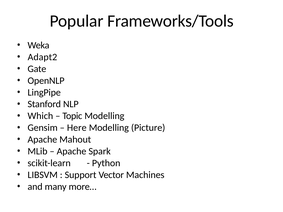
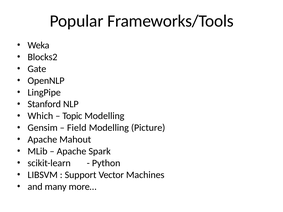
Adapt2: Adapt2 -> Blocks2
Here: Here -> Field
